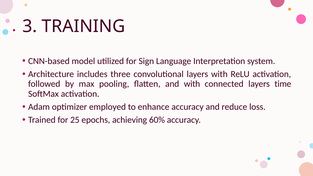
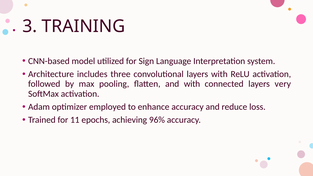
time: time -> very
25: 25 -> 11
60%: 60% -> 96%
